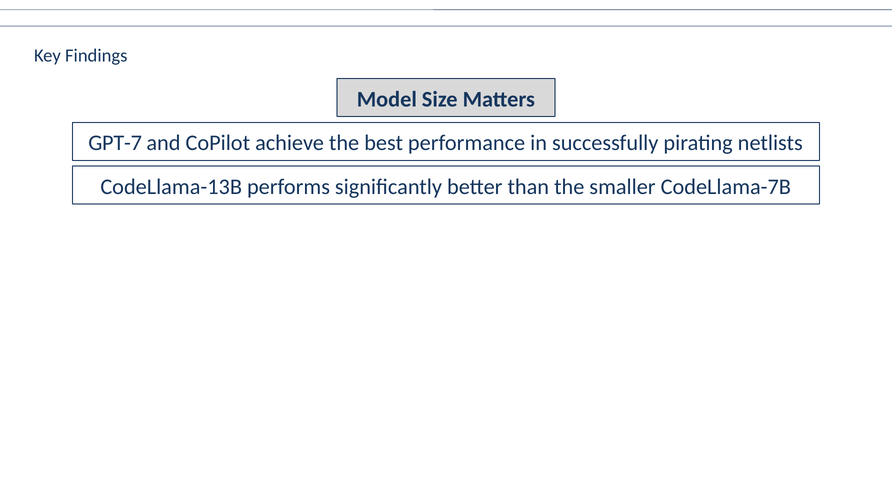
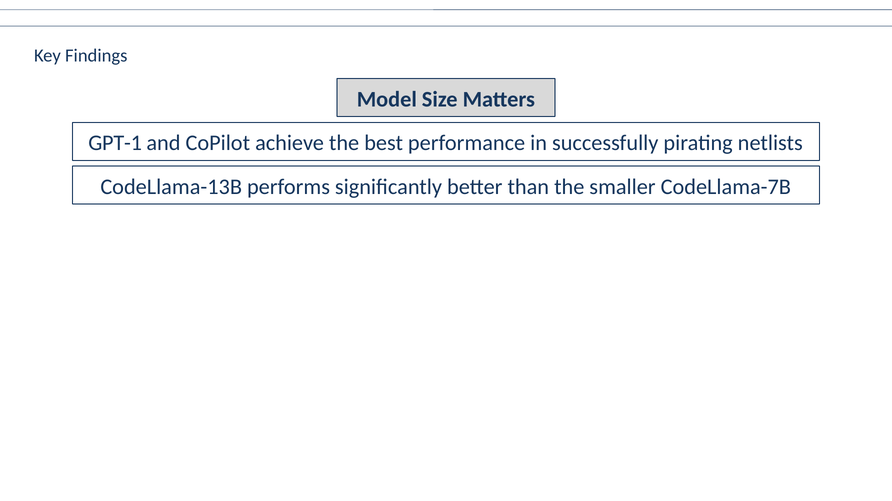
GPT-7: GPT-7 -> GPT-1
